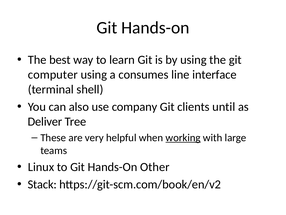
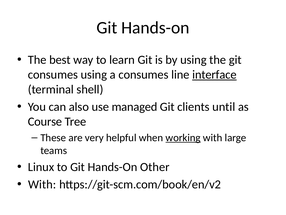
computer at (53, 75): computer -> consumes
interface underline: none -> present
company: company -> managed
Deliver: Deliver -> Course
Stack at (42, 184): Stack -> With
